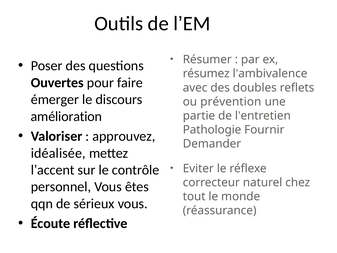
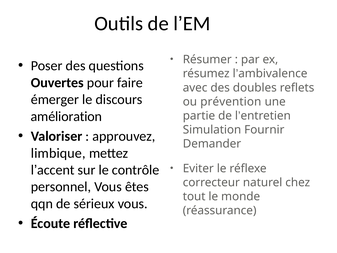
Pathologie: Pathologie -> Simulation
idéalisée: idéalisée -> limbique
